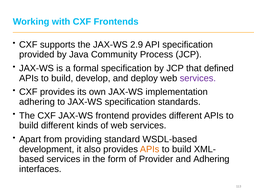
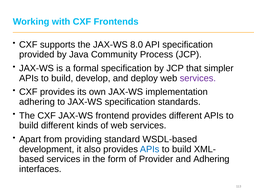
2.9: 2.9 -> 8.0
defined: defined -> simpler
APIs at (150, 149) colour: orange -> blue
